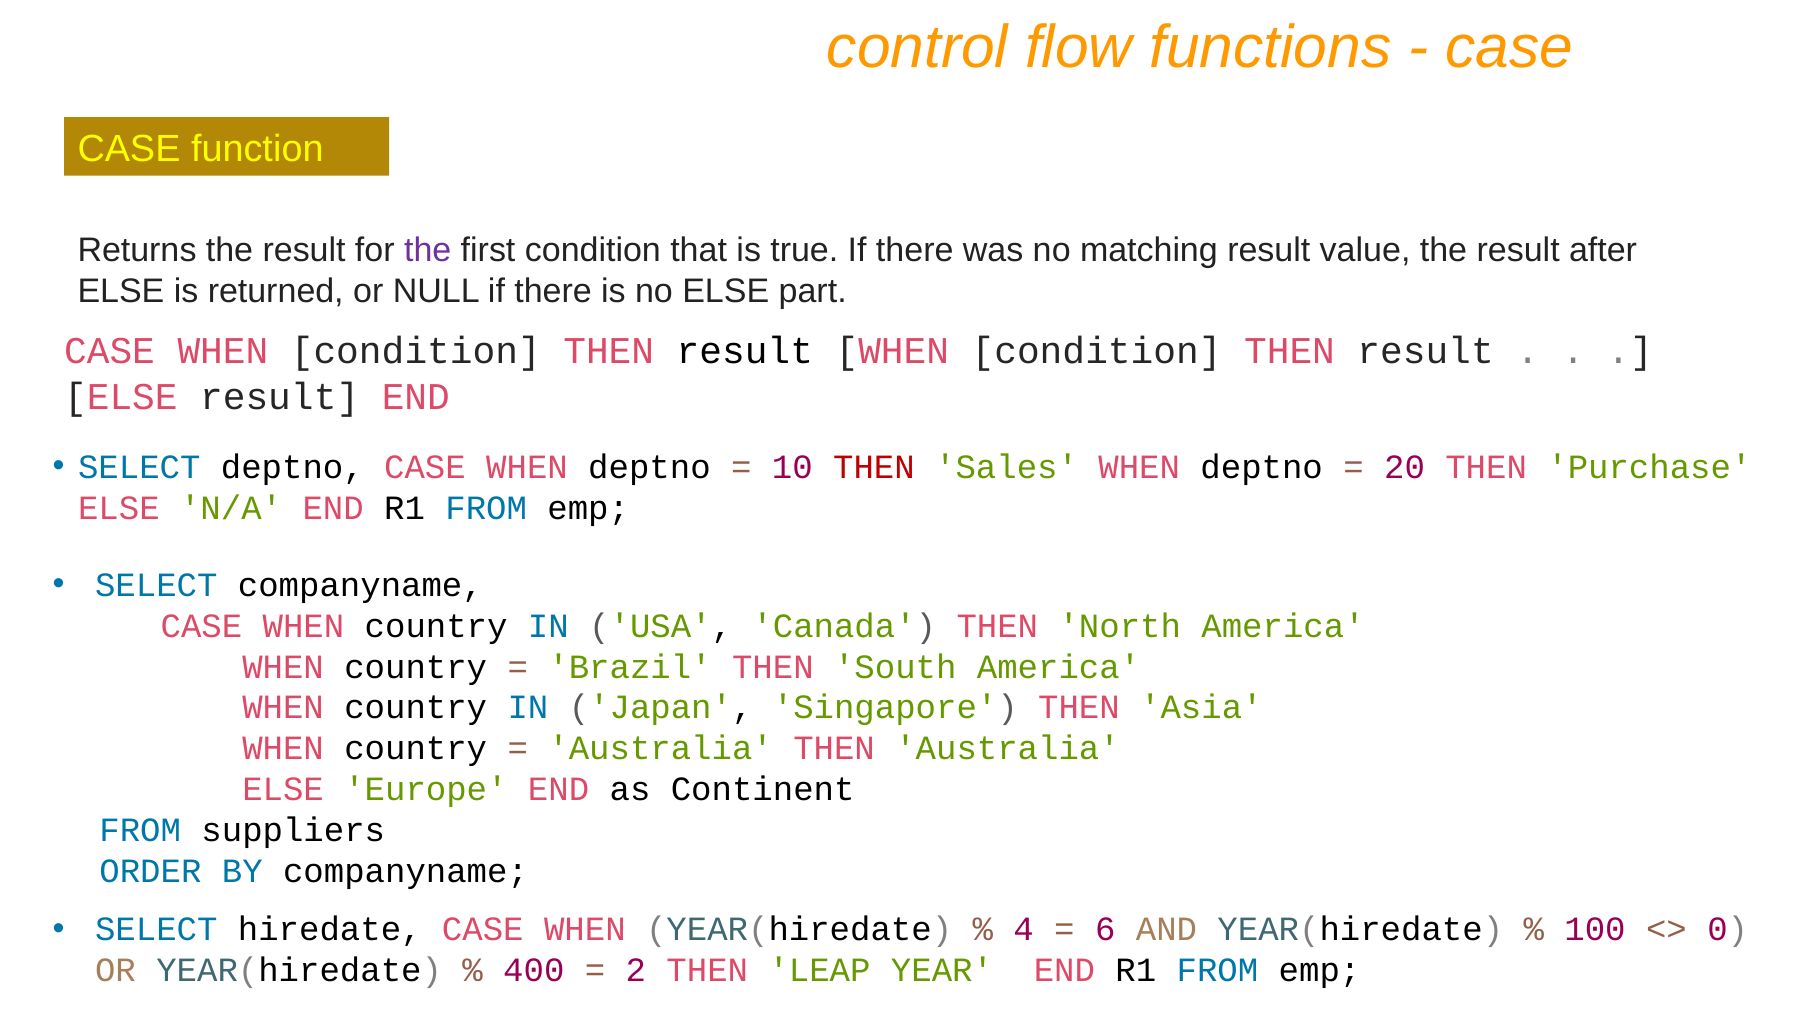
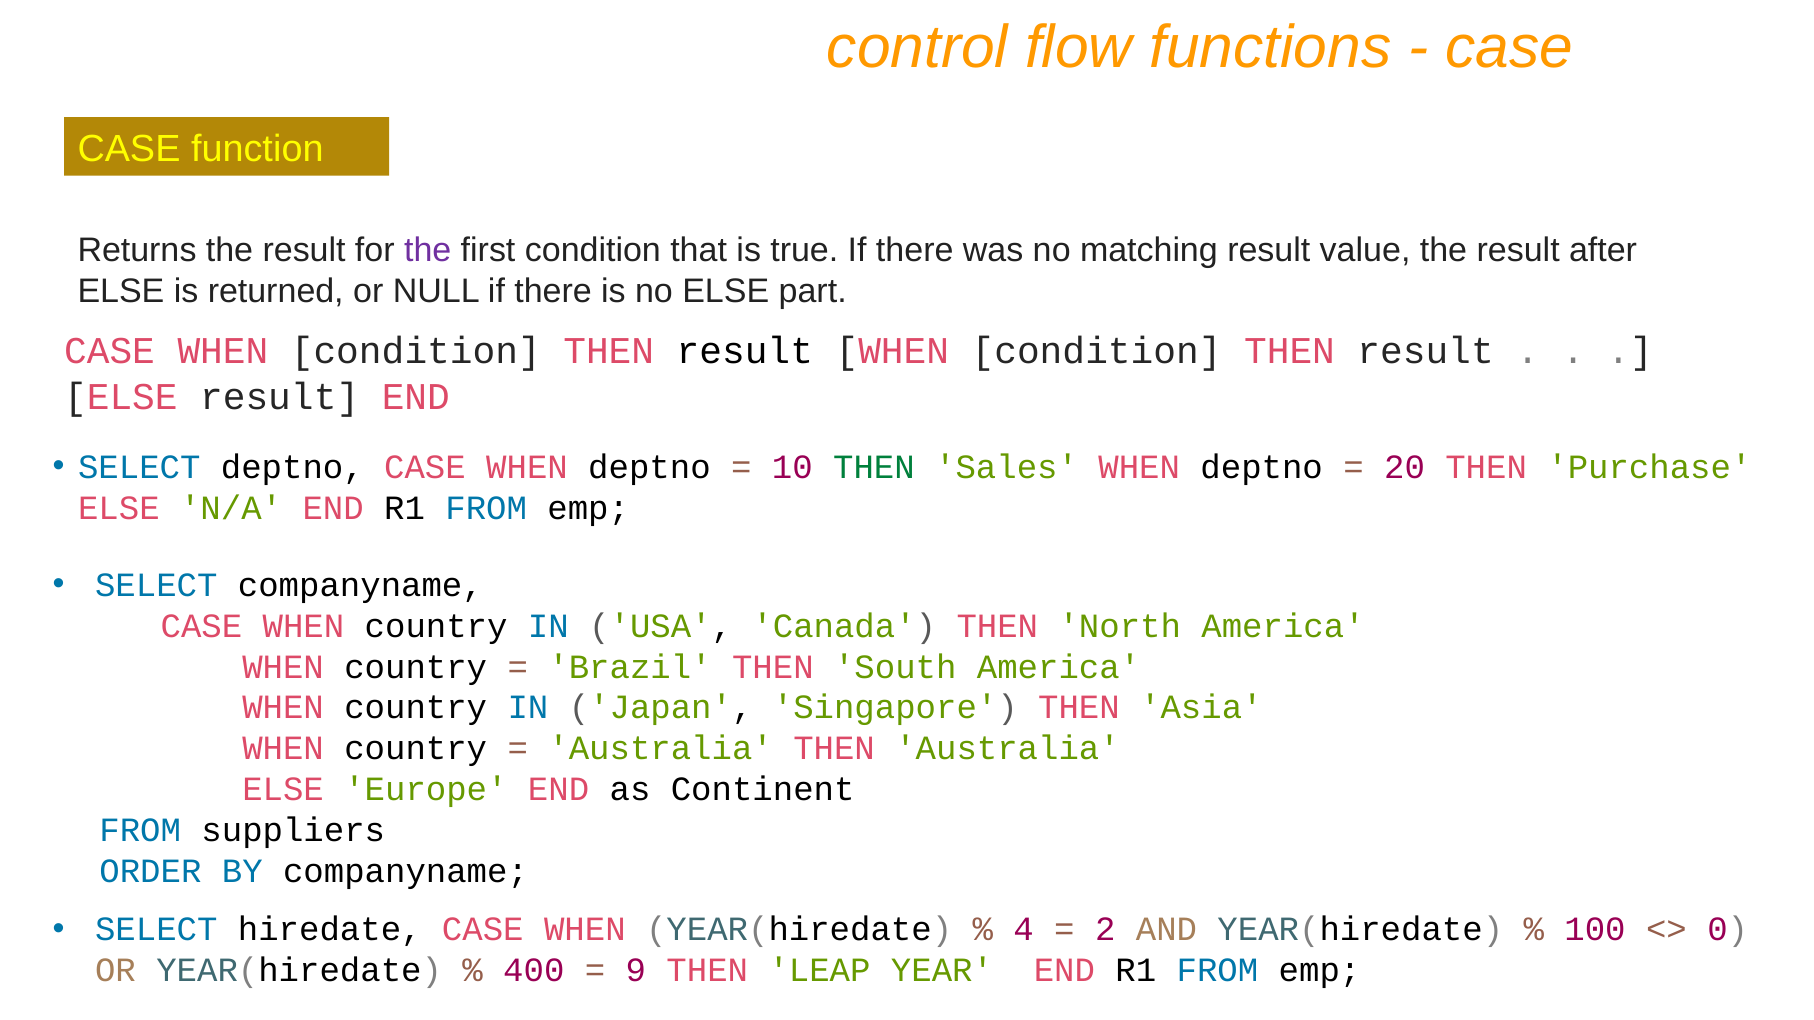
THEN at (874, 468) colour: red -> green
6: 6 -> 2
2: 2 -> 9
